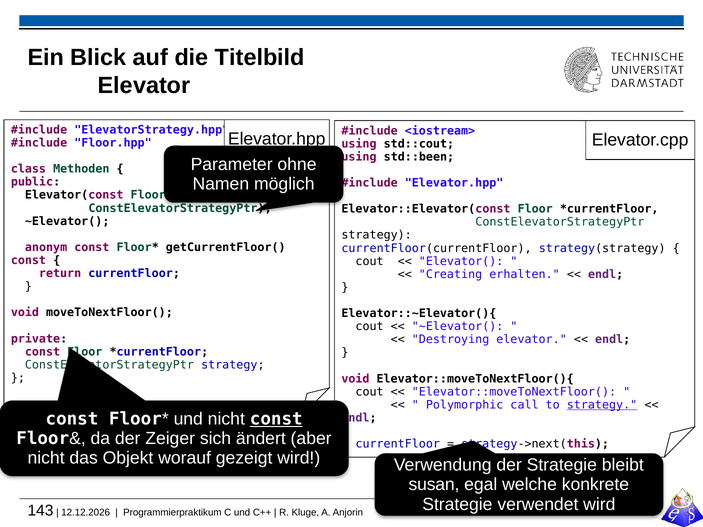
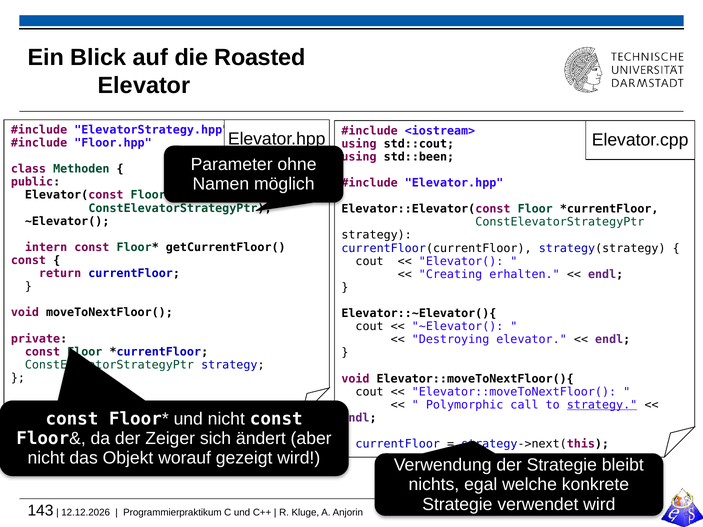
Titelbild: Titelbild -> Roasted
anonym: anonym -> intern
const at (276, 419) underline: present -> none
susan: susan -> nichts
